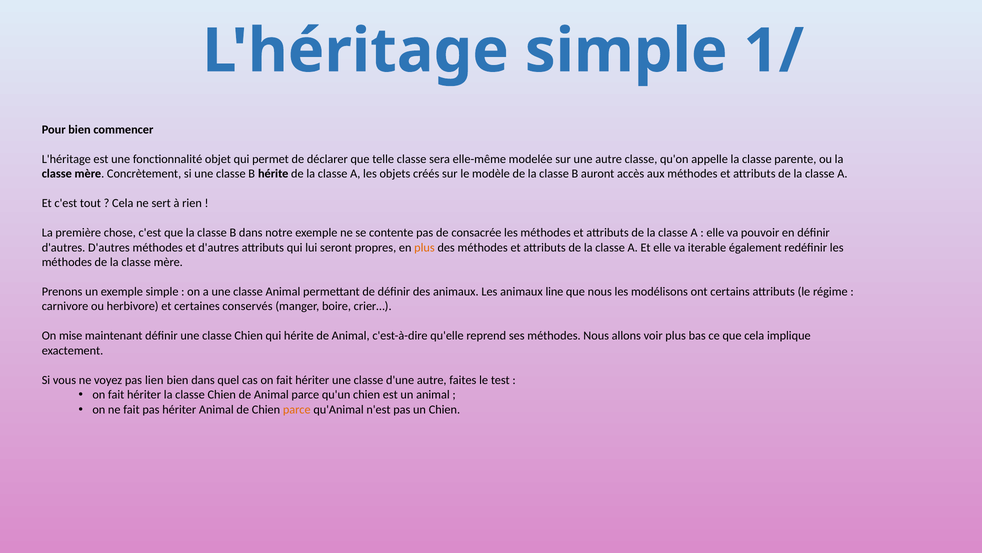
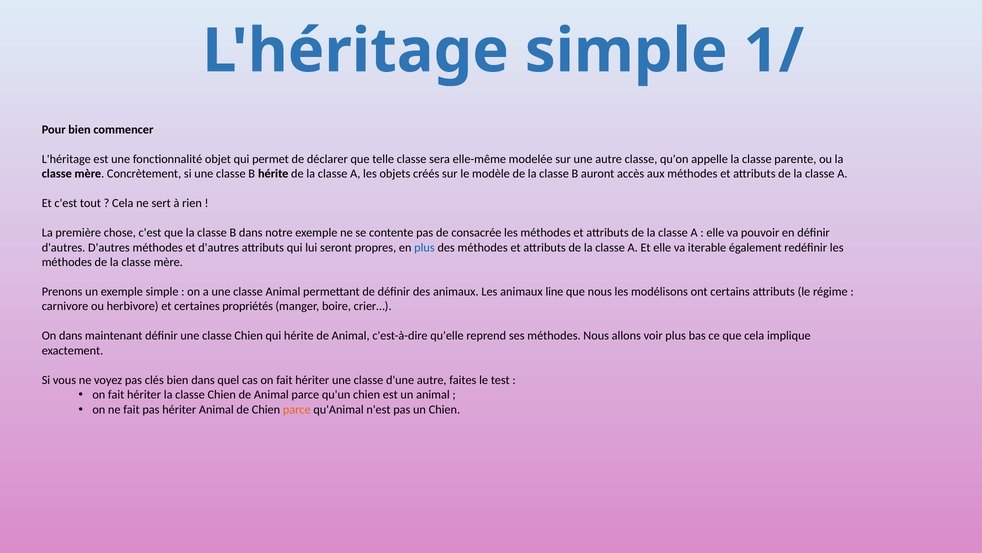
plus at (424, 247) colour: orange -> blue
conservés: conservés -> propriétés
On mise: mise -> dans
lien: lien -> clés
